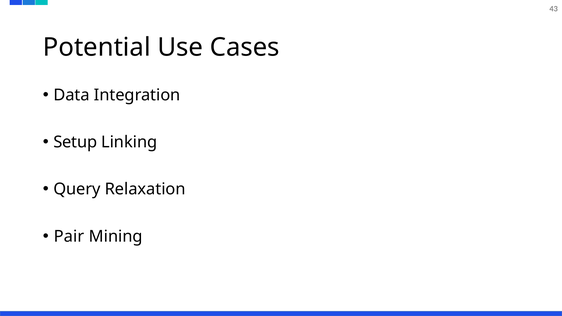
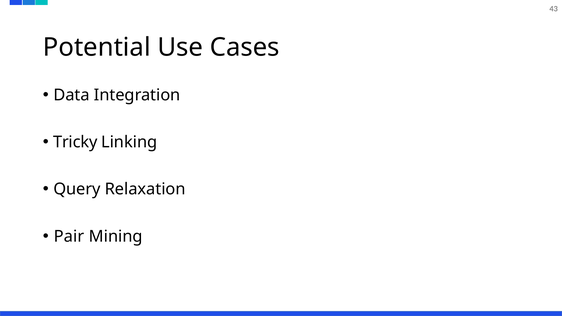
Setup: Setup -> Tricky
